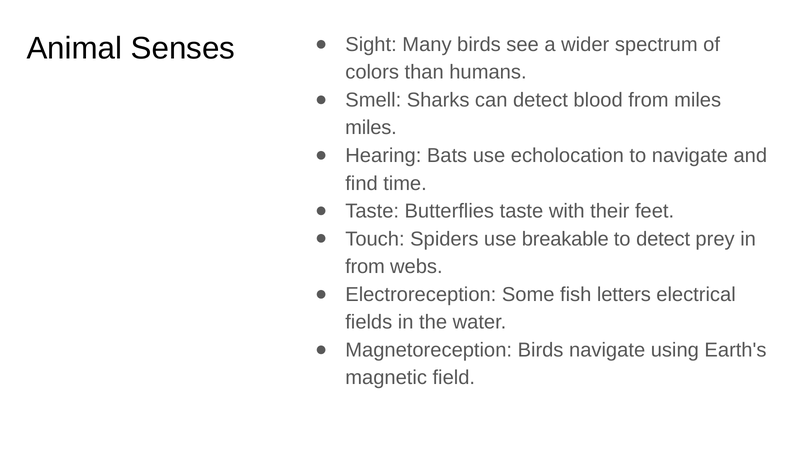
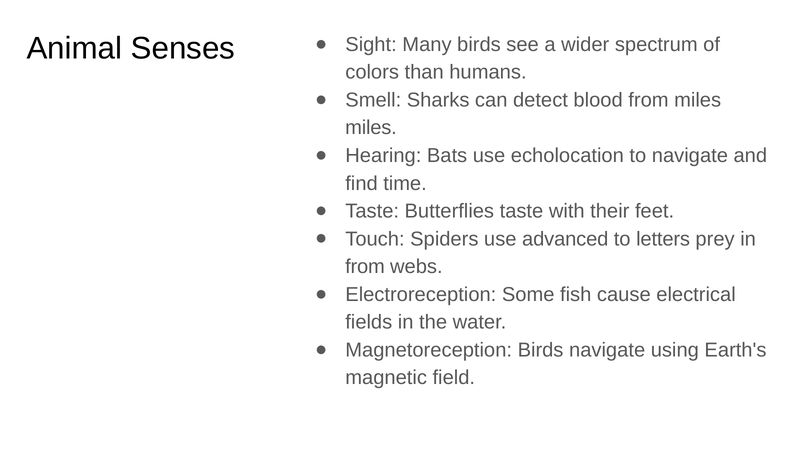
breakable: breakable -> advanced
to detect: detect -> letters
letters: letters -> cause
